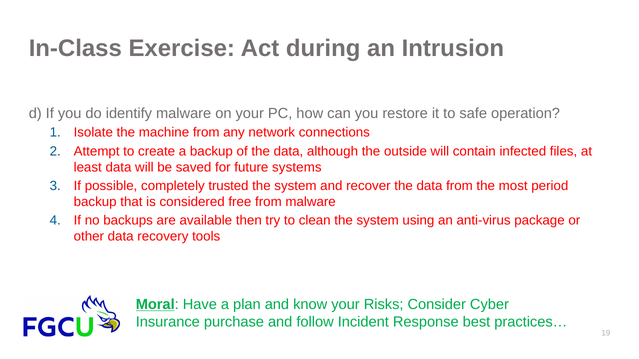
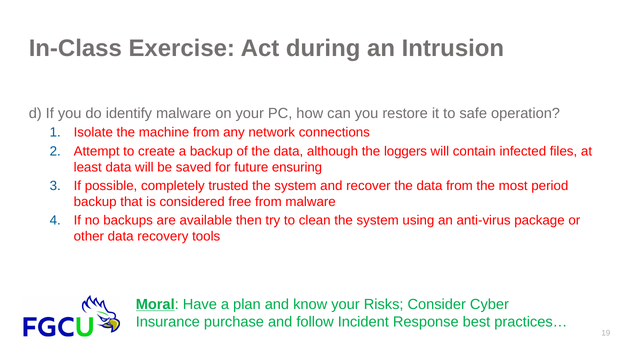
outside: outside -> loggers
systems: systems -> ensuring
